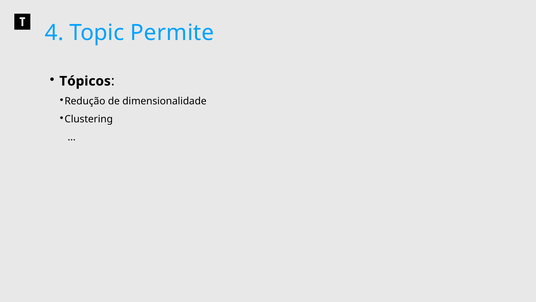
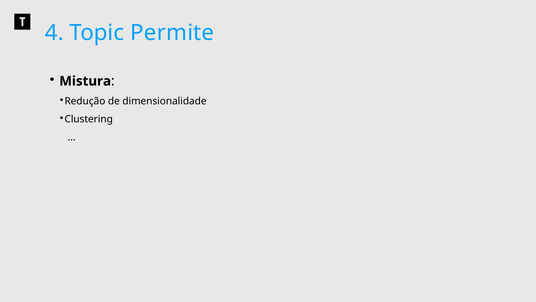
Tópicos: Tópicos -> Mistura
